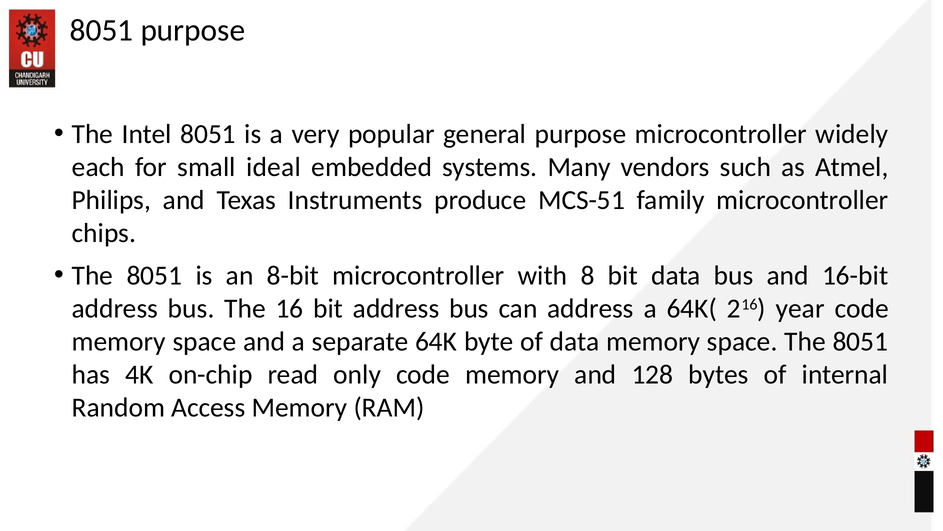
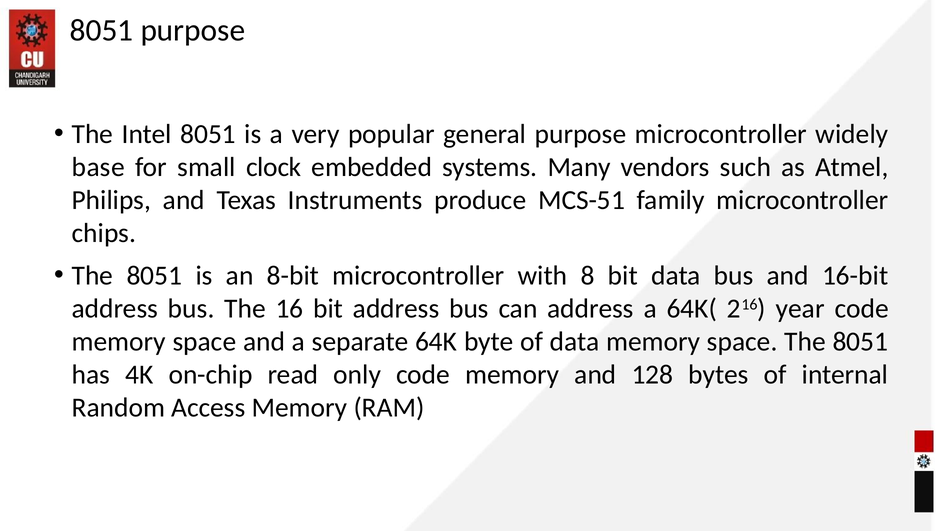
each: each -> base
ideal: ideal -> clock
